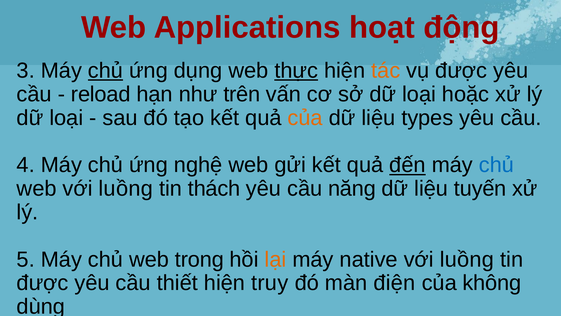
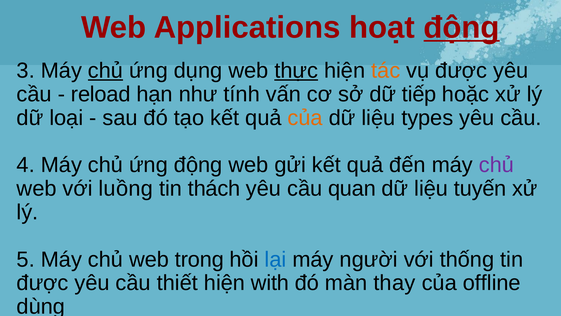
động at (462, 27) underline: none -> present
trên: trên -> tính
sở dữ loại: loại -> tiếp
ứng nghệ: nghệ -> động
đến underline: present -> none
chủ at (496, 165) colour: blue -> purple
năng: năng -> quan
lại colour: orange -> blue
native: native -> người
luồng at (467, 259): luồng -> thống
truy: truy -> with
điện: điện -> thay
không: không -> offline
